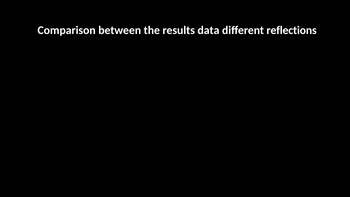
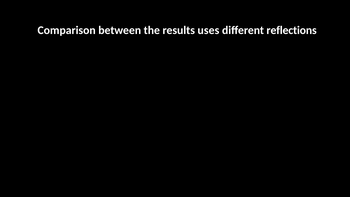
data: data -> uses
